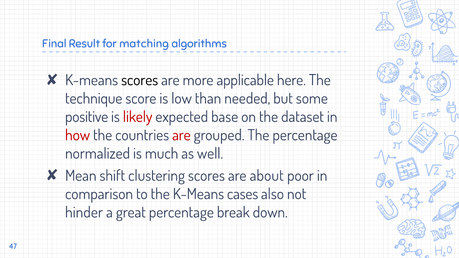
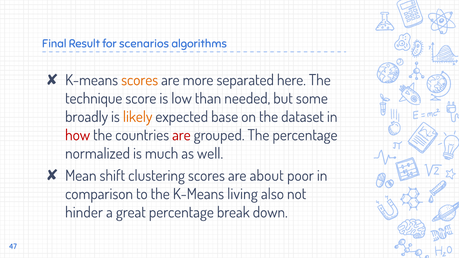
matching: matching -> scenarios
scores at (140, 80) colour: black -> orange
applicable: applicable -> separated
positive: positive -> broadly
likely colour: red -> orange
cases: cases -> living
